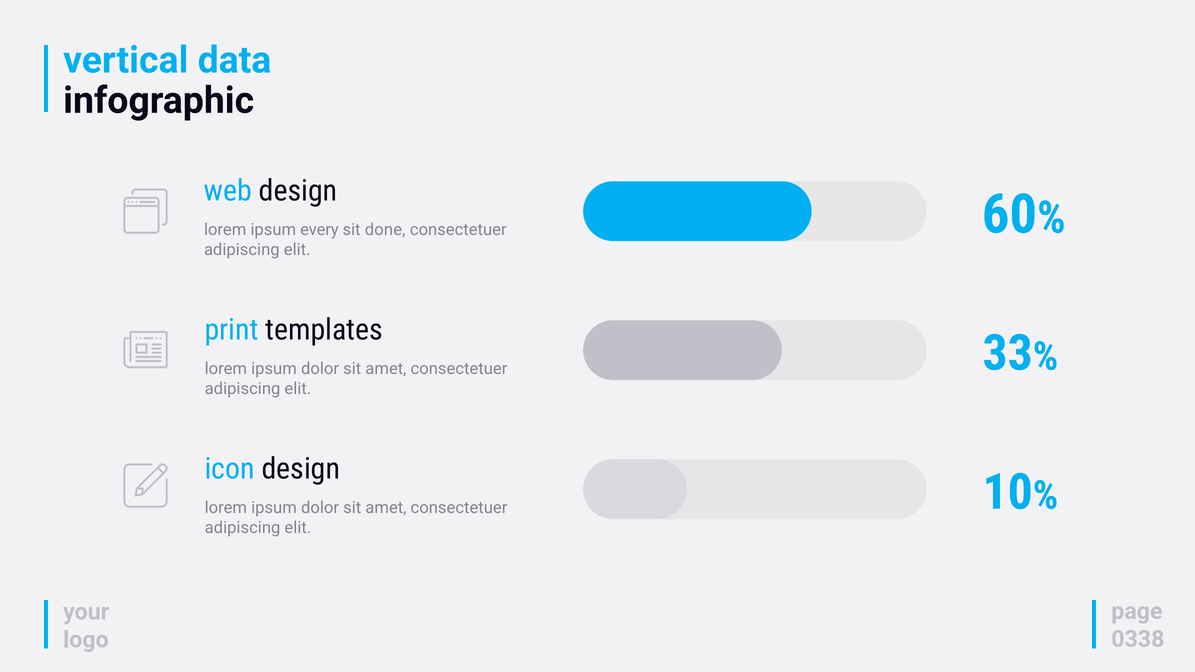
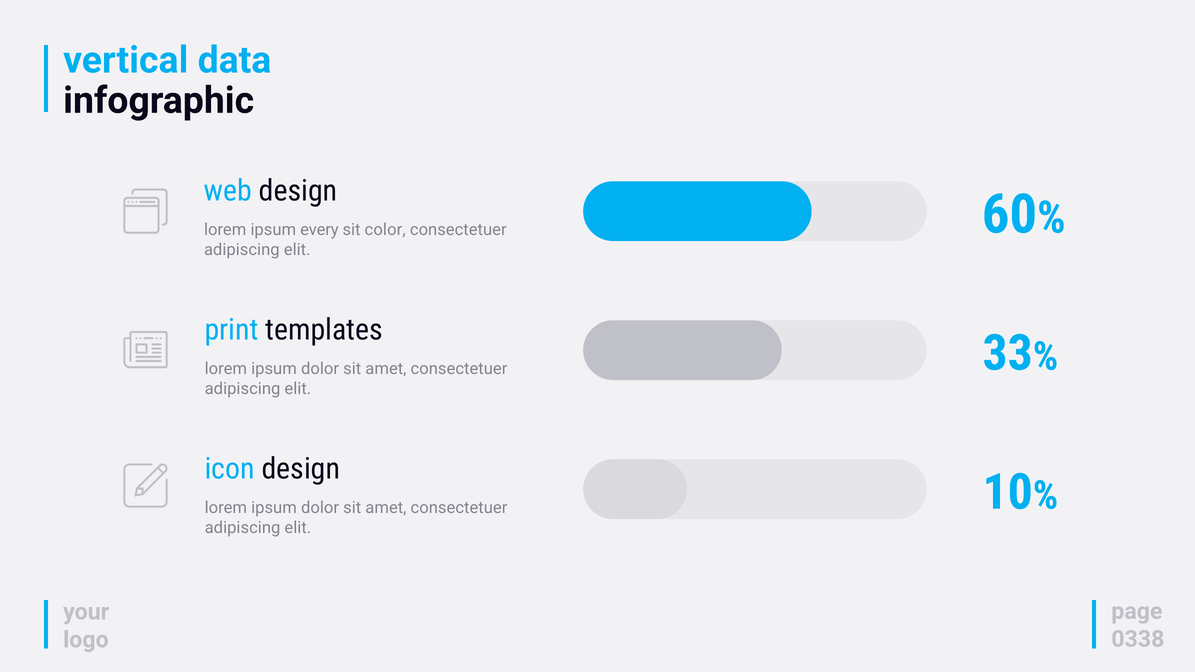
done: done -> color
